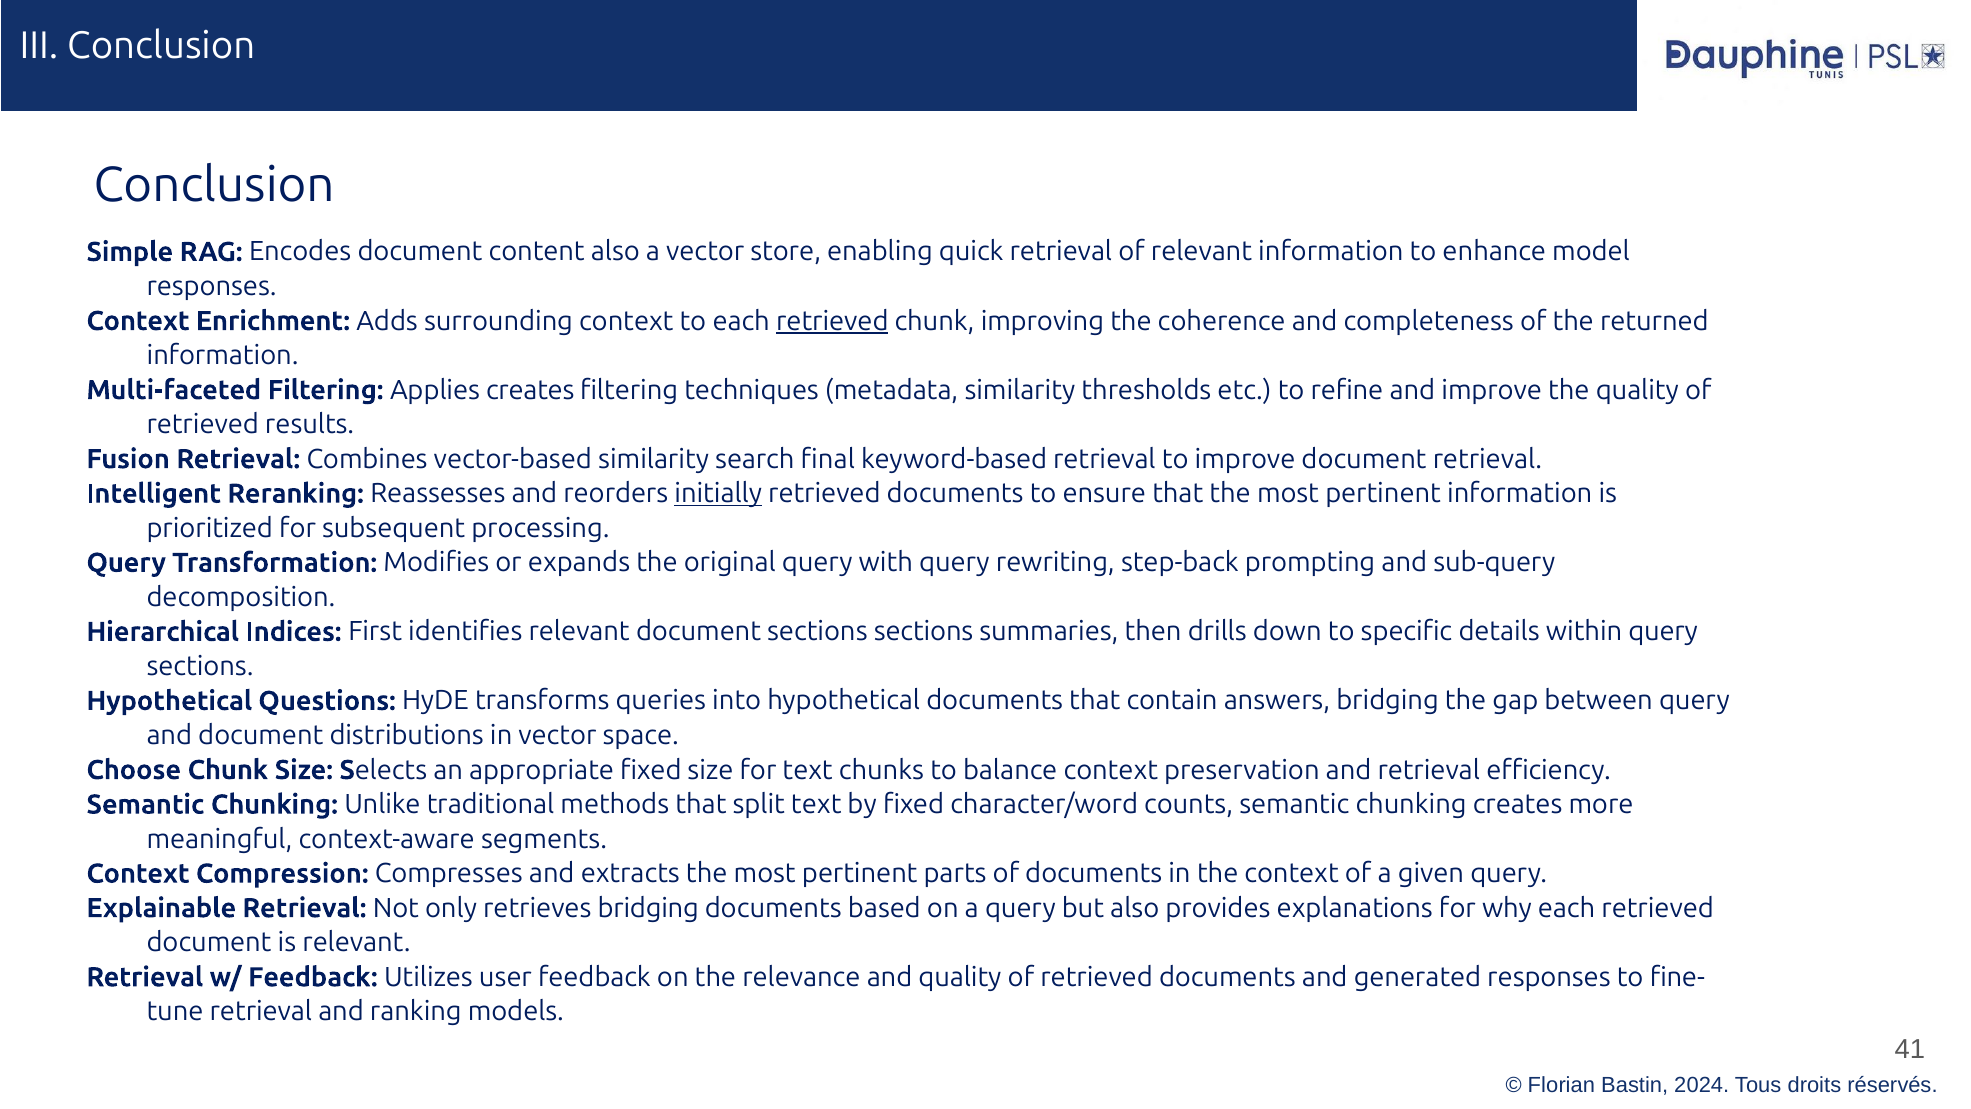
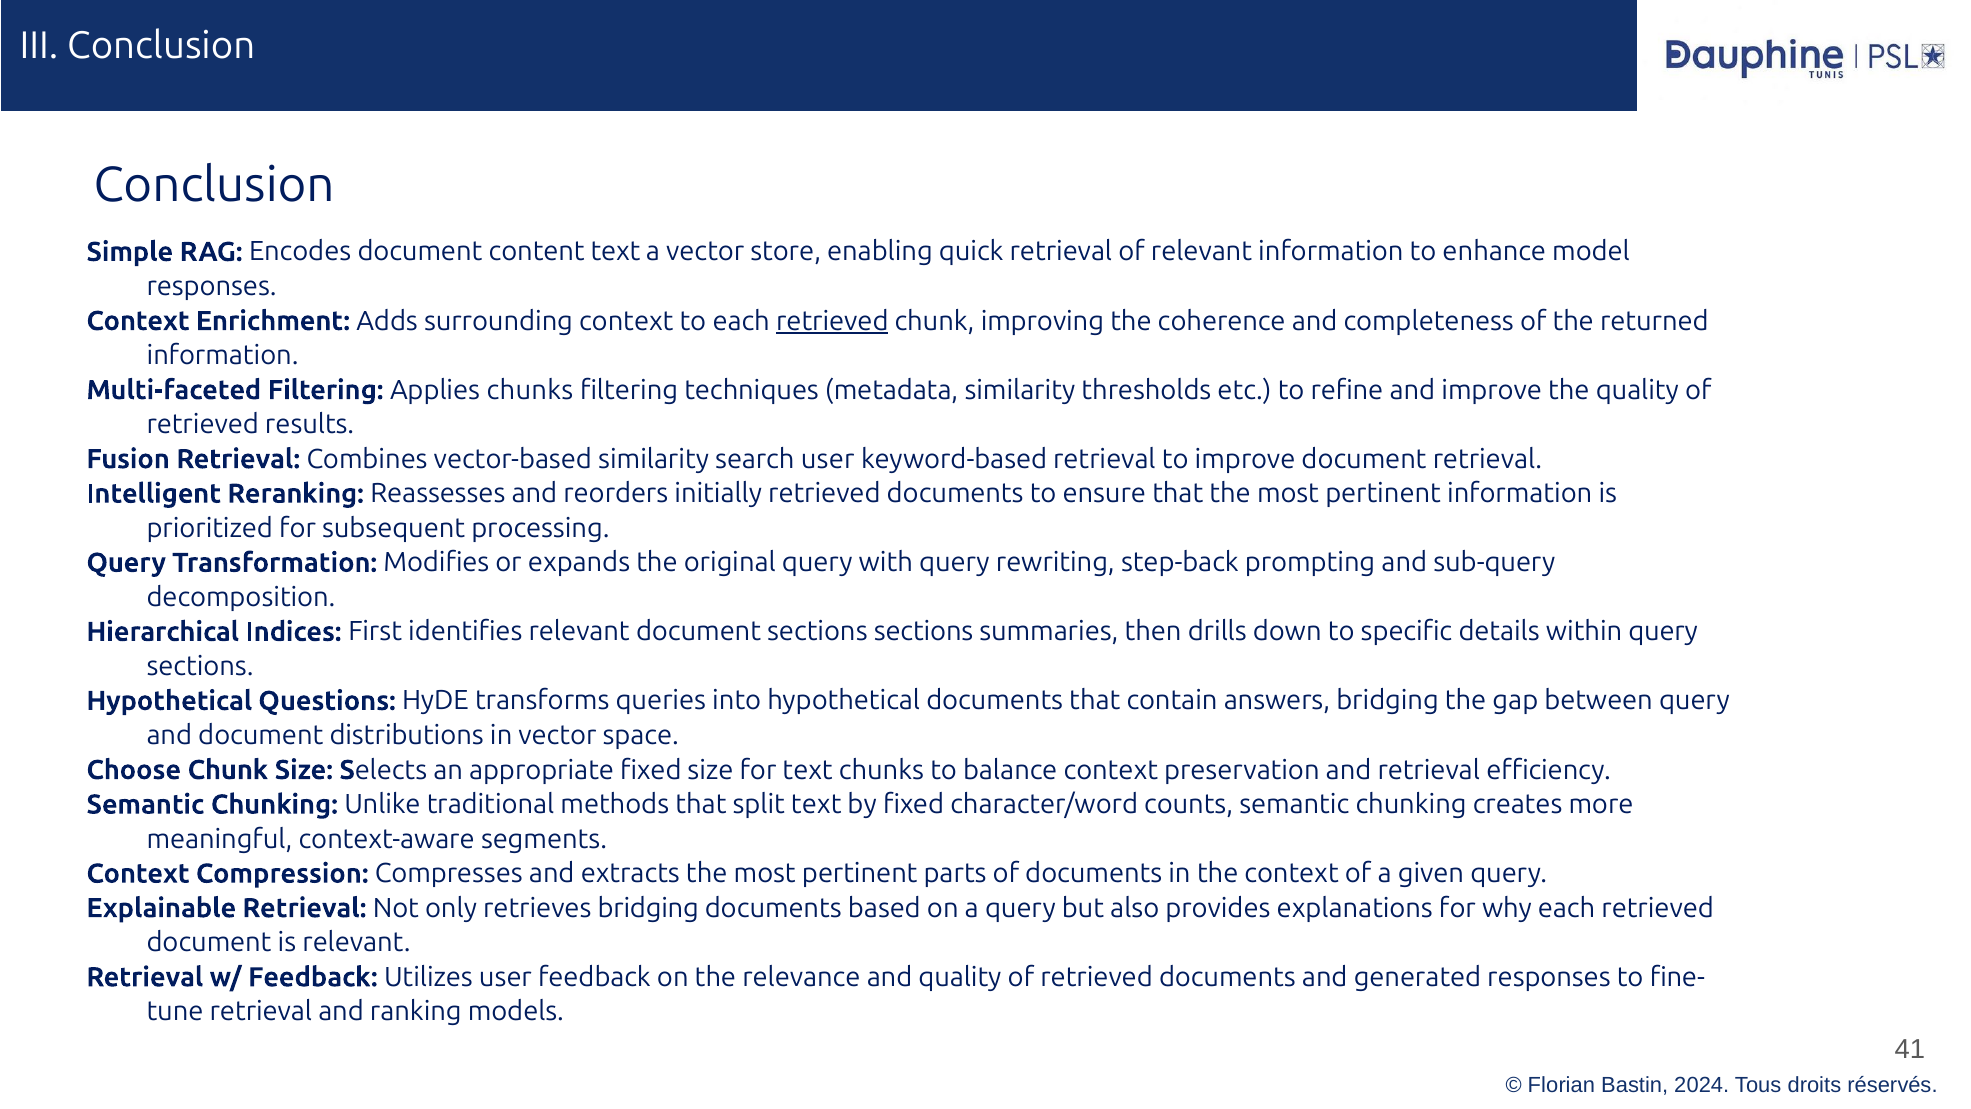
content also: also -> text
Applies creates: creates -> chunks
search final: final -> user
initially underline: present -> none
